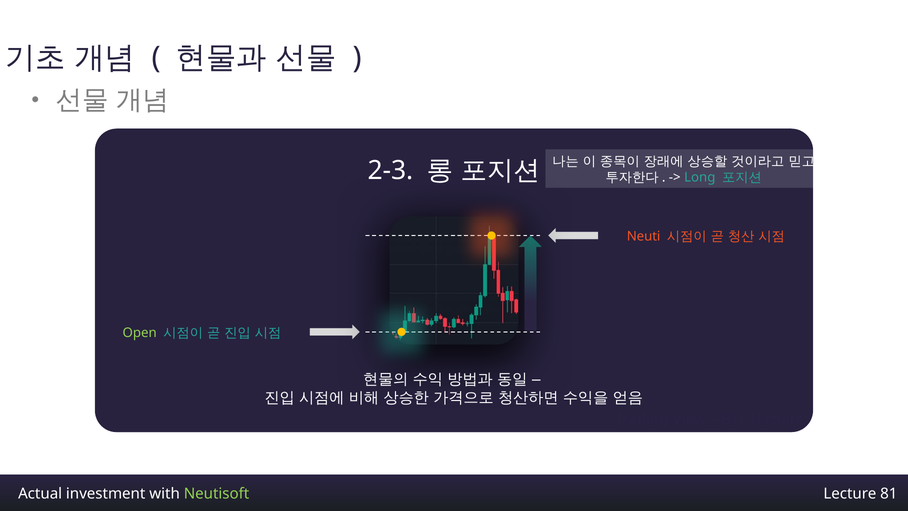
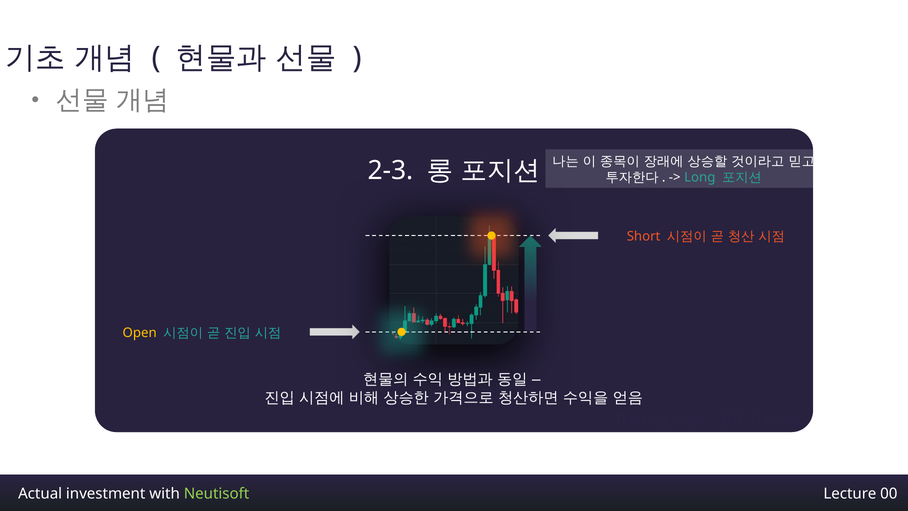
Neuti: Neuti -> Short
Open colour: light green -> yellow
81: 81 -> 00
